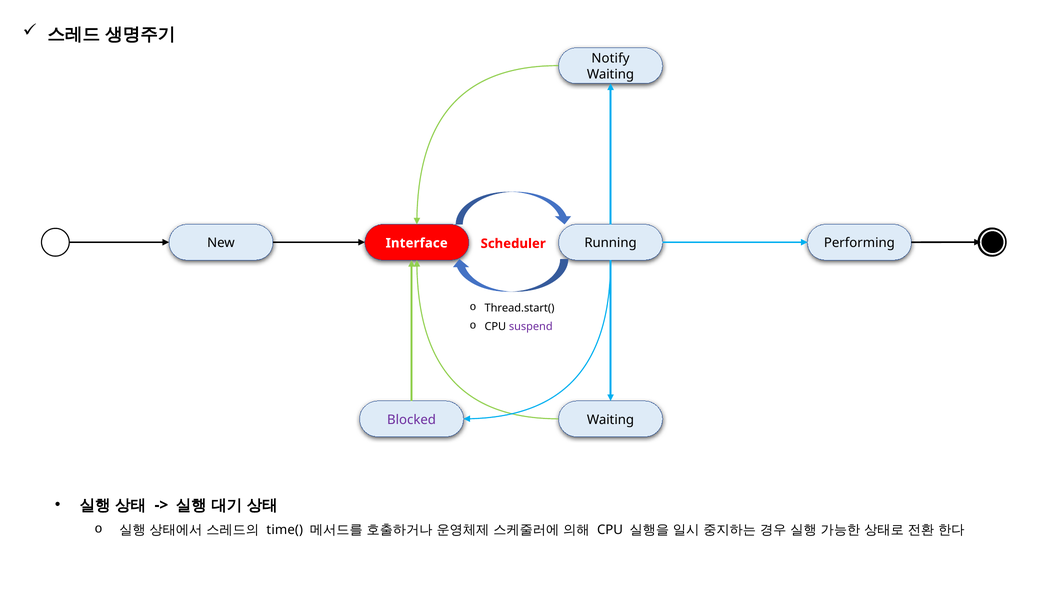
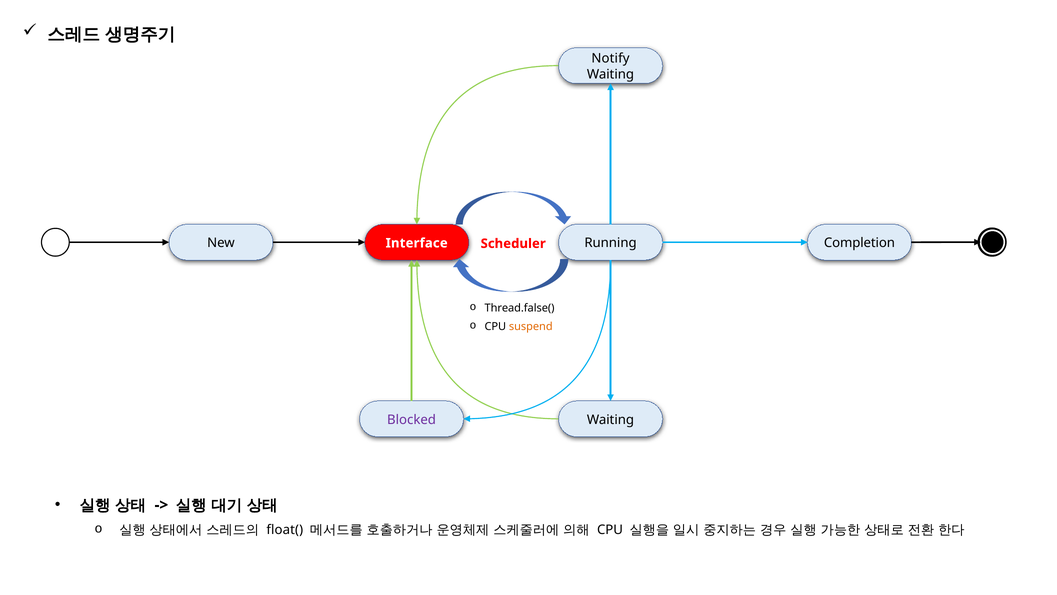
Performing: Performing -> Completion
Thread.start(: Thread.start( -> Thread.false(
suspend colour: purple -> orange
time(: time( -> float(
